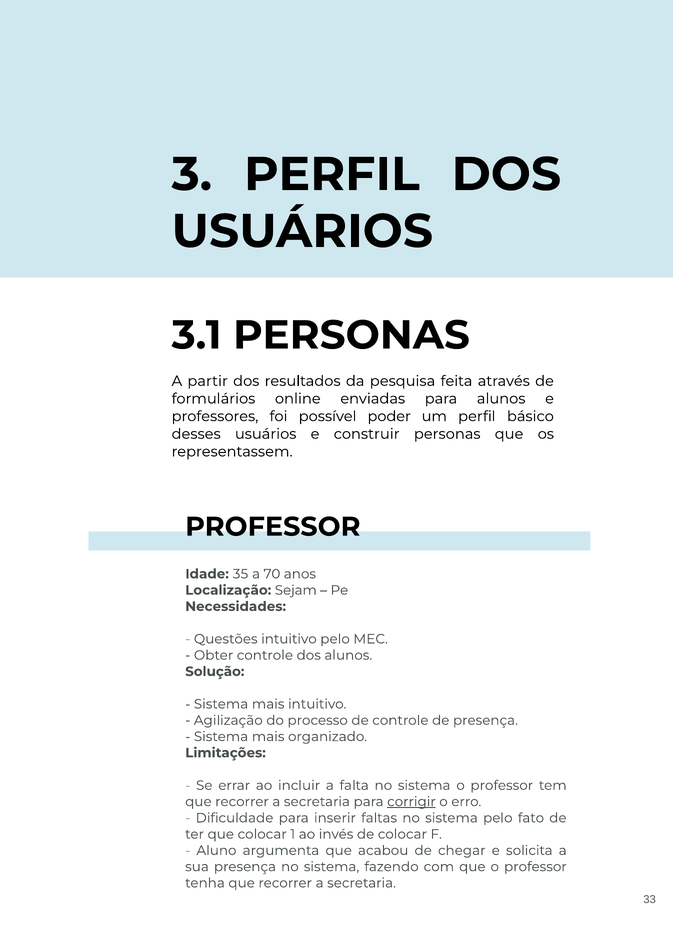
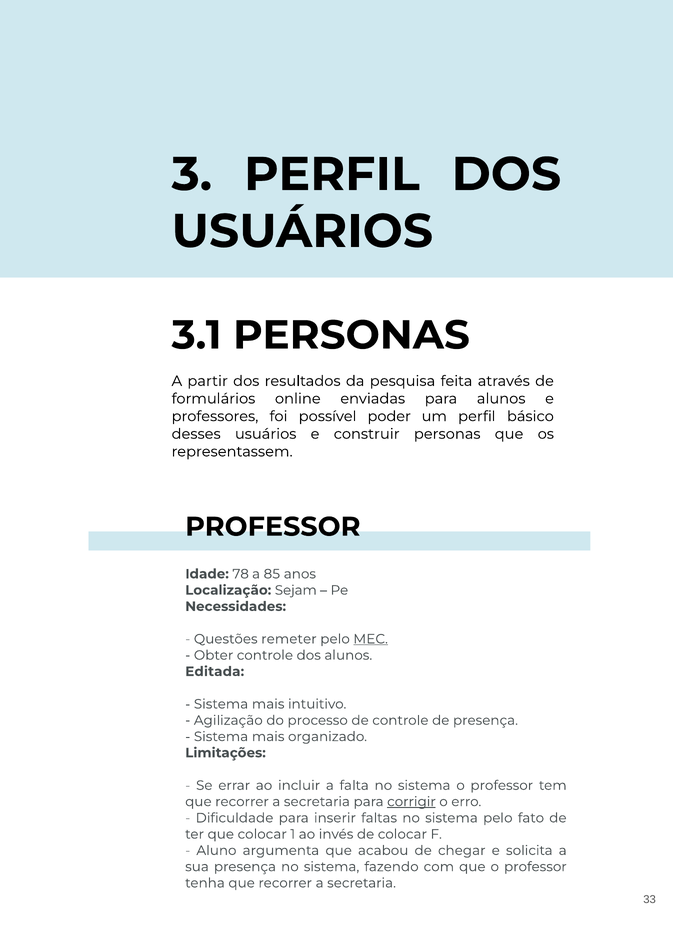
35: 35 -> 78
70: 70 -> 85
Questões intuitivo: intuitivo -> remeter
MEC underline: none -> present
Solução: Solução -> Editada
